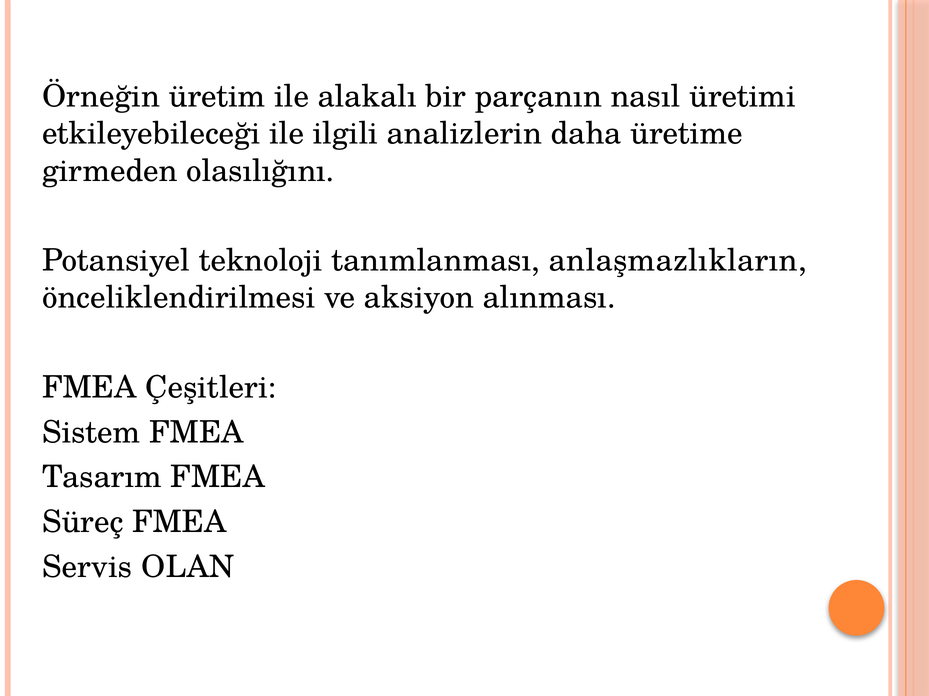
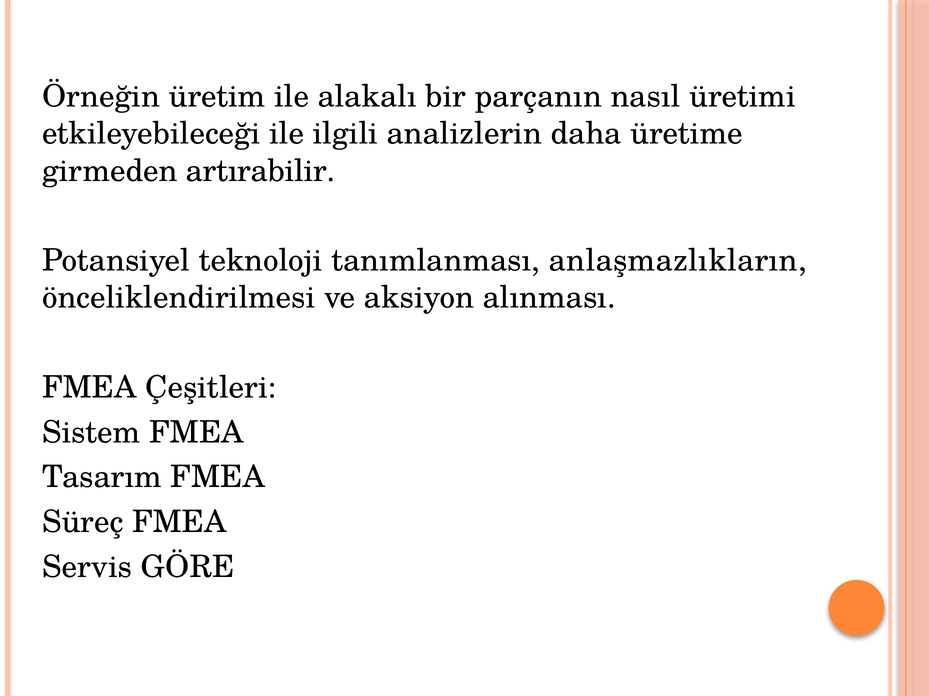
olasılığını: olasılığını -> artırabilir
OLAN: OLAN -> GÖRE
